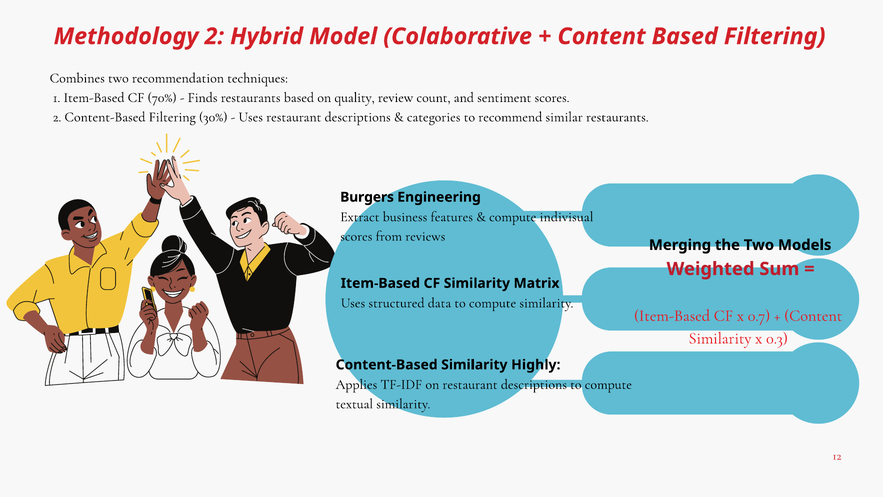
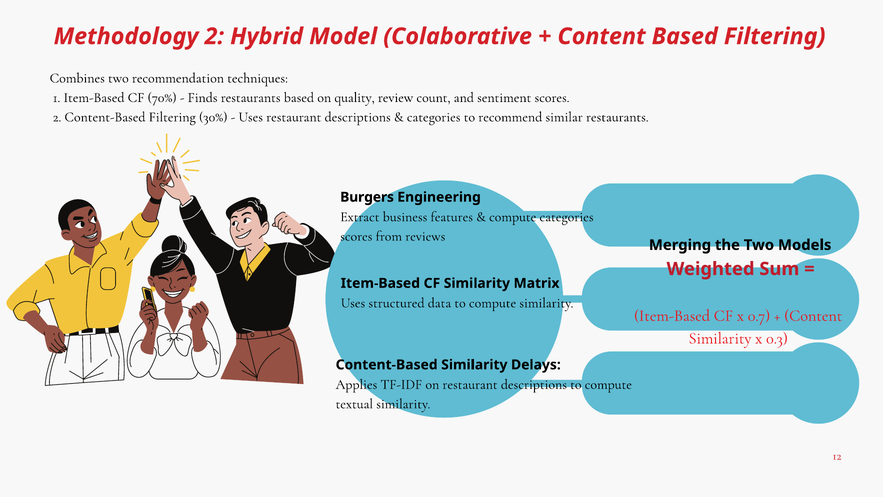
compute indivisual: indivisual -> categories
Highly: Highly -> Delays
